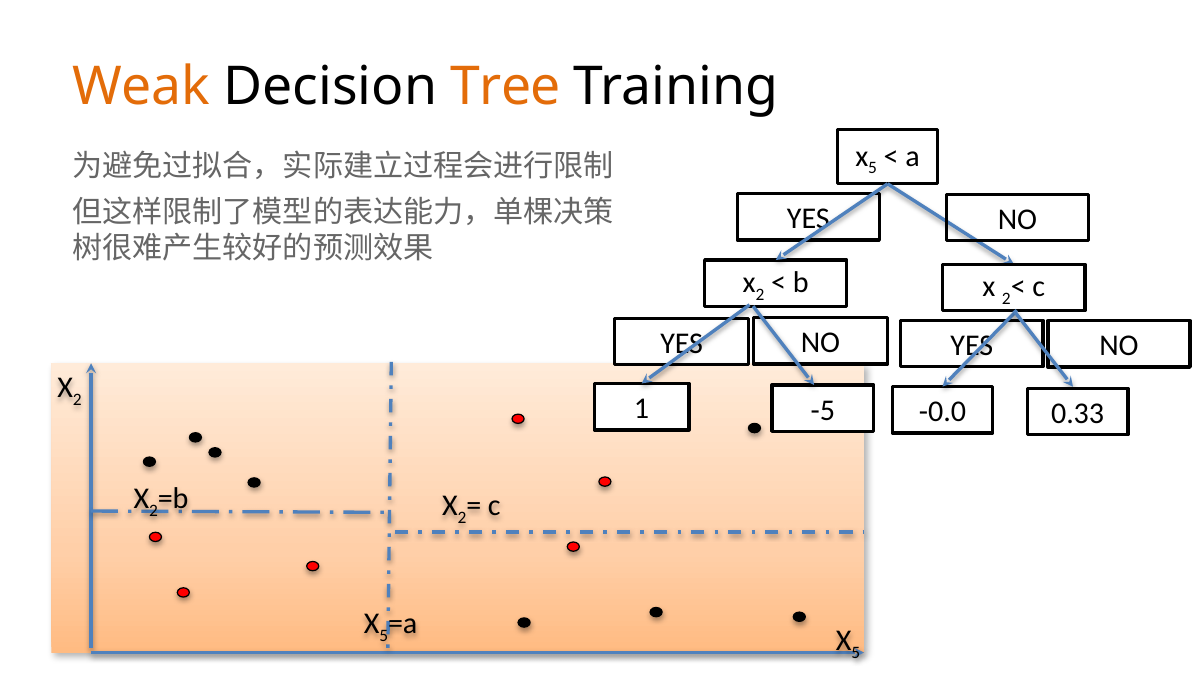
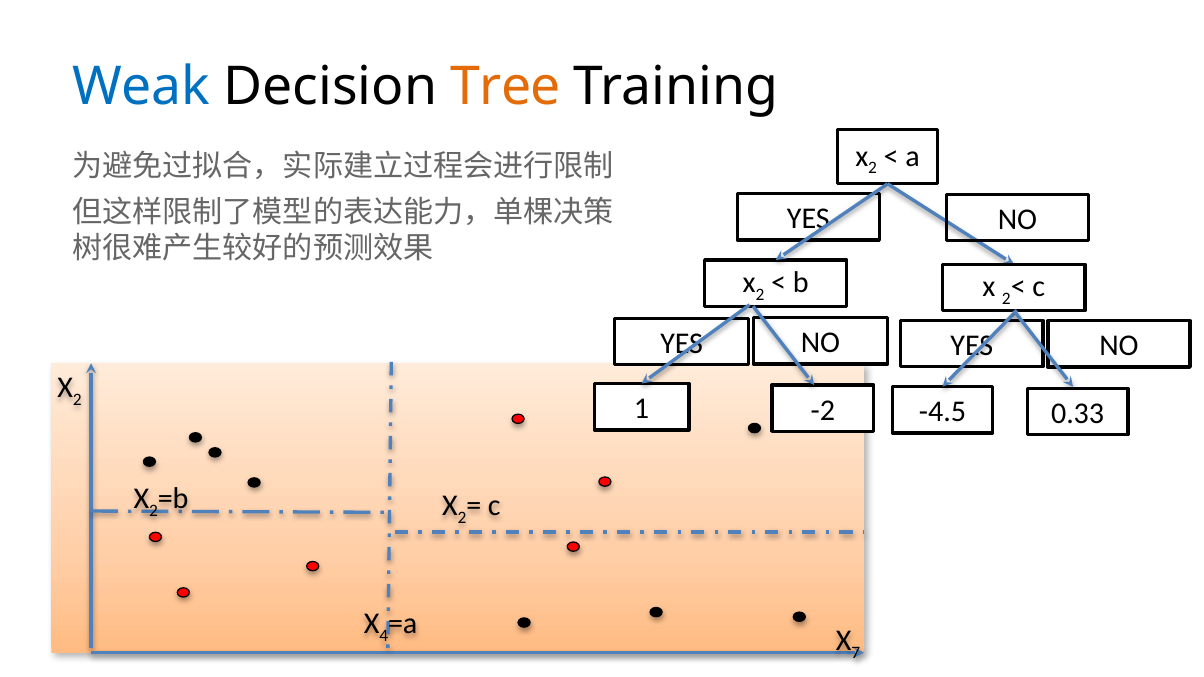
Weak colour: orange -> blue
5 at (873, 168): 5 -> 2
-5: -5 -> -2
-0.0: -0.0 -> -4.5
5 at (384, 636): 5 -> 4
5 at (856, 653): 5 -> 7
